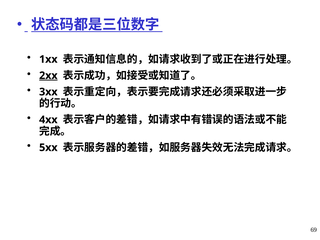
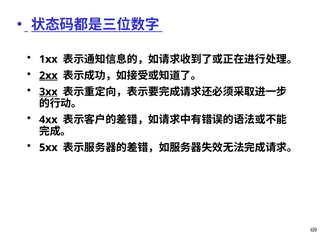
3xx underline: none -> present
